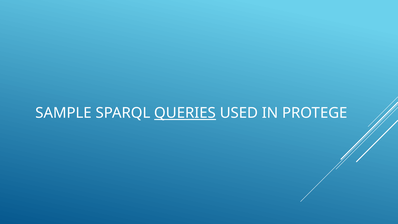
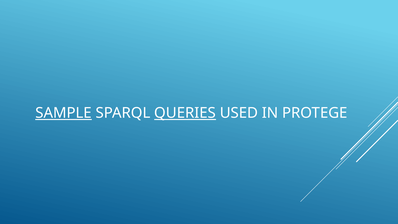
SAMPLE underline: none -> present
